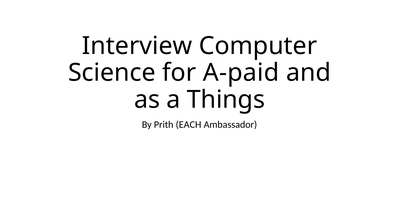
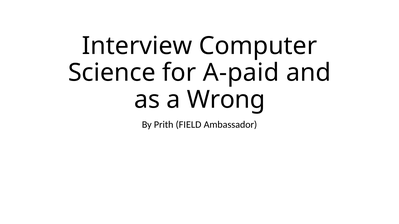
Things: Things -> Wrong
EACH: EACH -> FIELD
